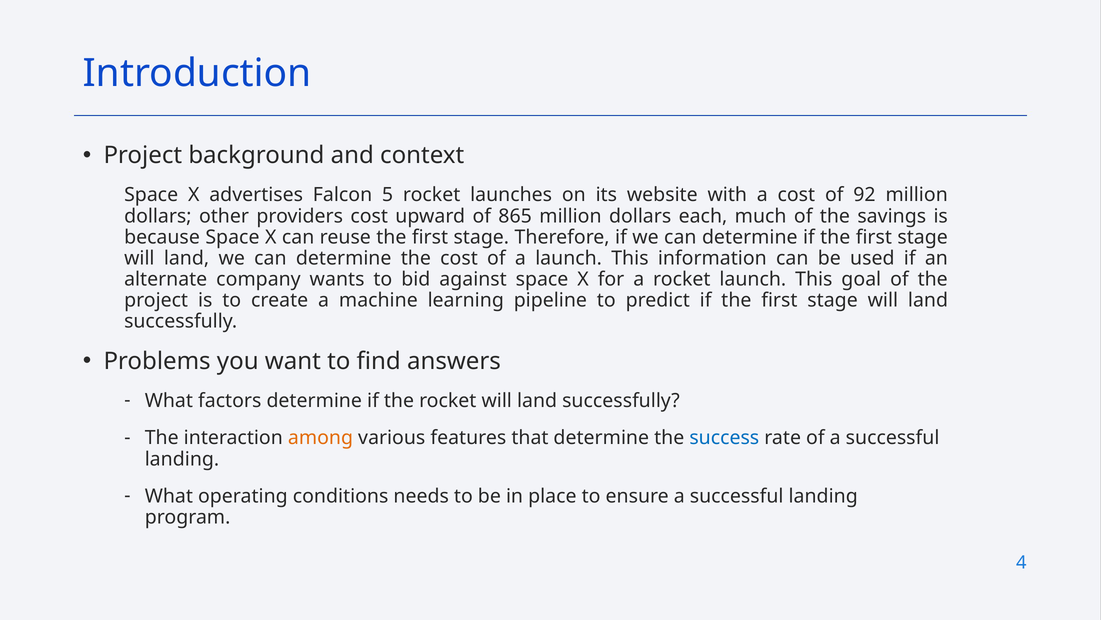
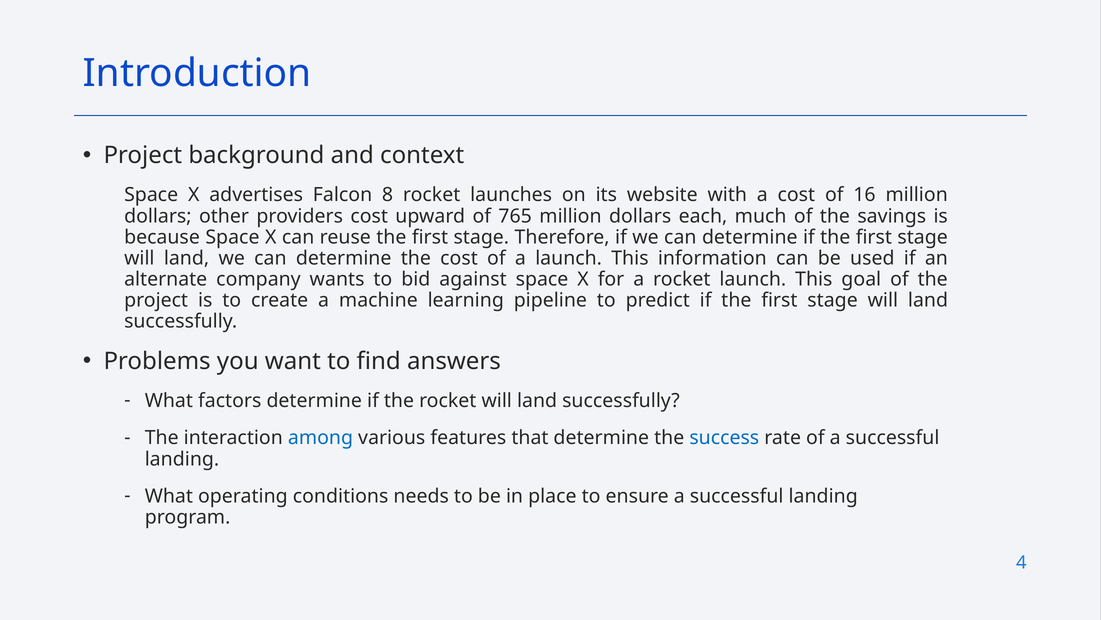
5: 5 -> 8
92: 92 -> 16
865: 865 -> 765
among colour: orange -> blue
